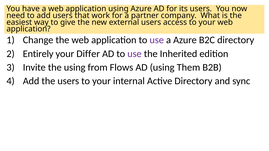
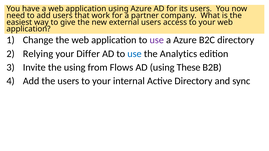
Entirely: Entirely -> Relying
use at (134, 54) colour: purple -> blue
Inherited: Inherited -> Analytics
Them: Them -> These
